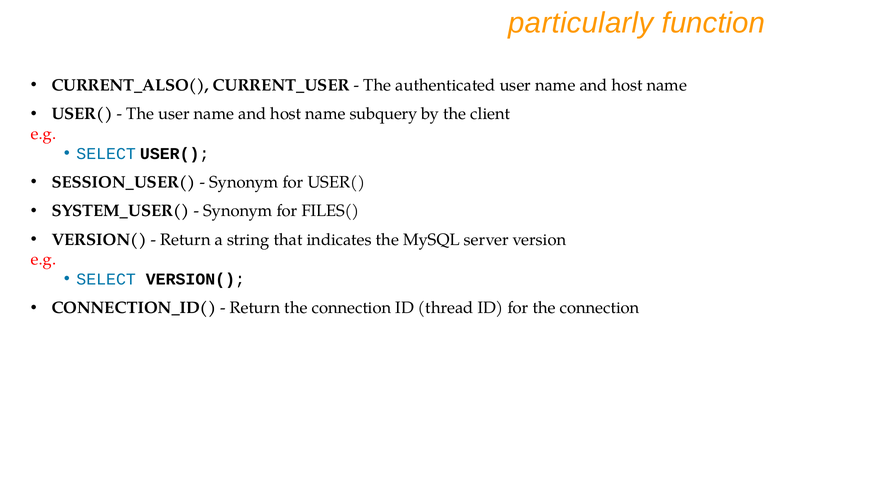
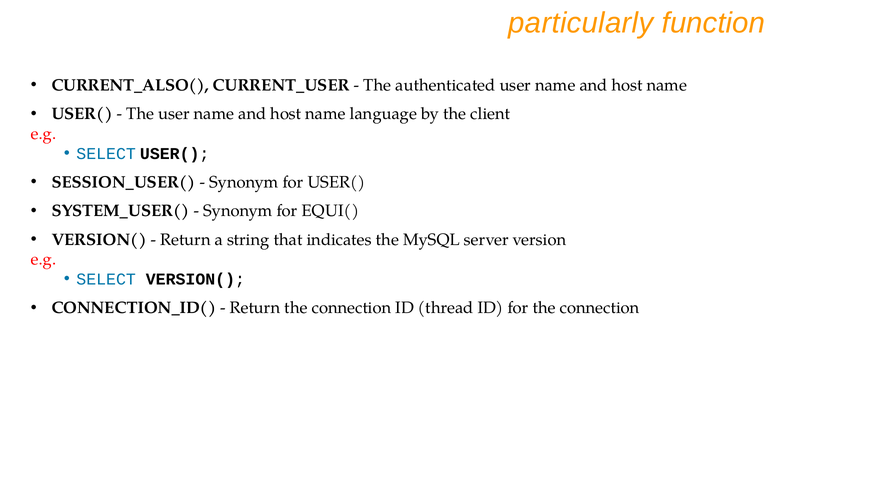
subquery: subquery -> language
FILES(: FILES( -> EQUI(
